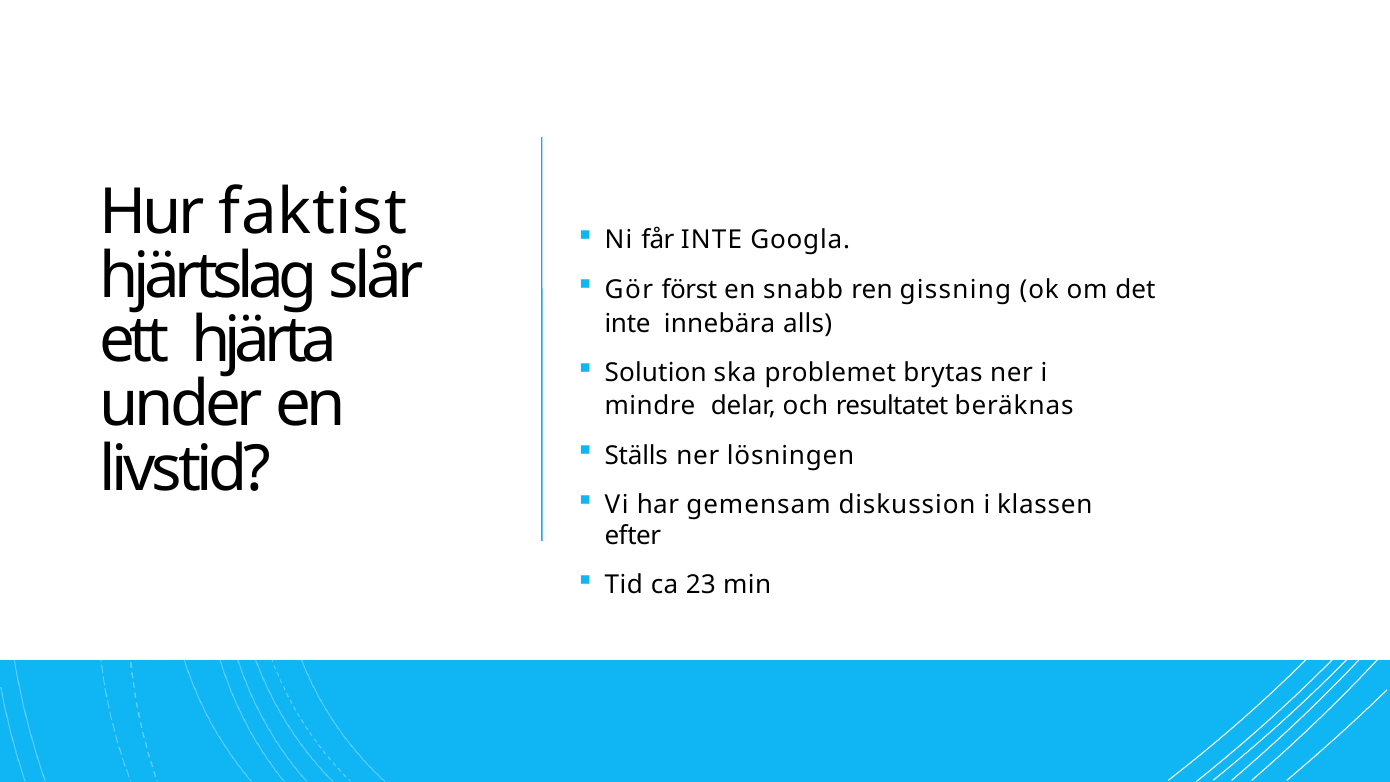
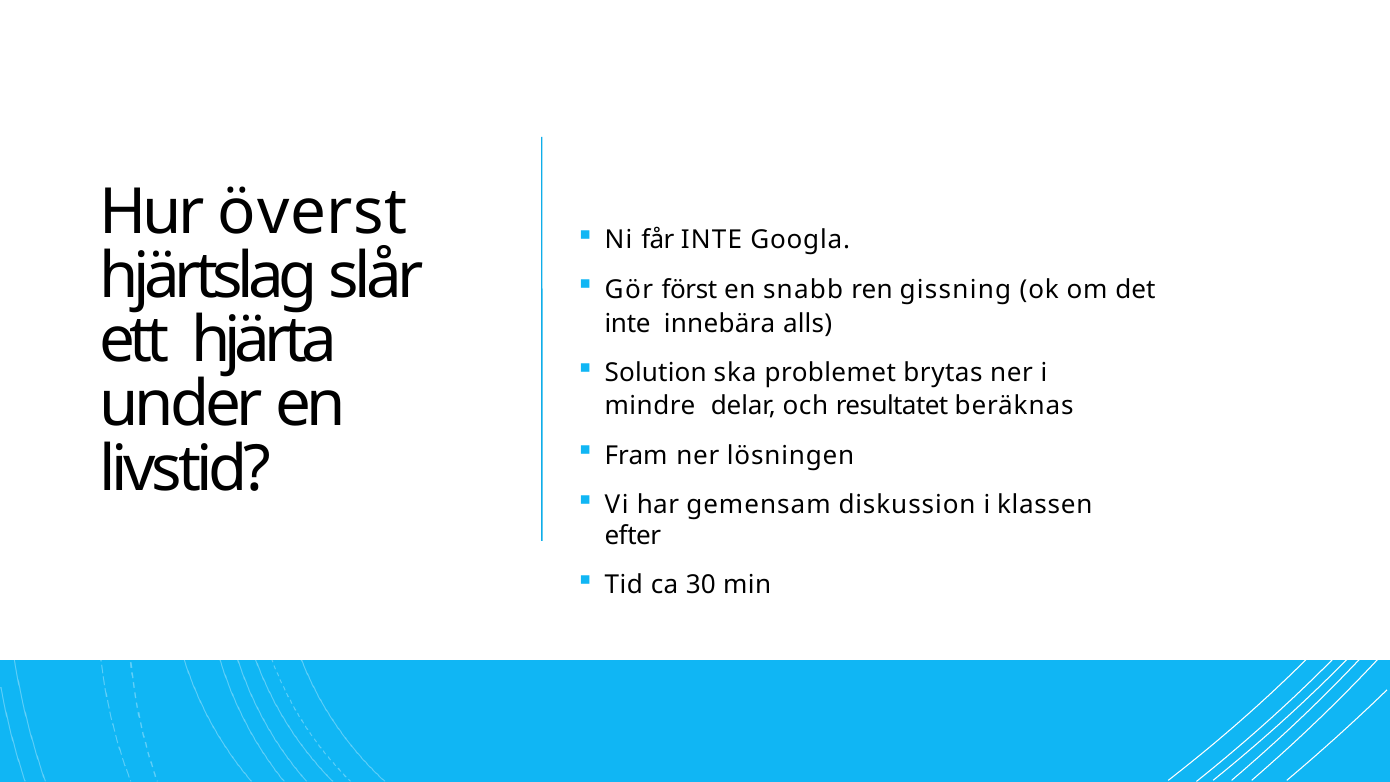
faktist: faktist -> överst
Ställs: Ställs -> Fram
23: 23 -> 30
